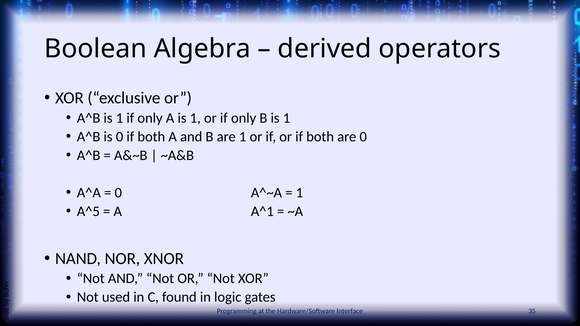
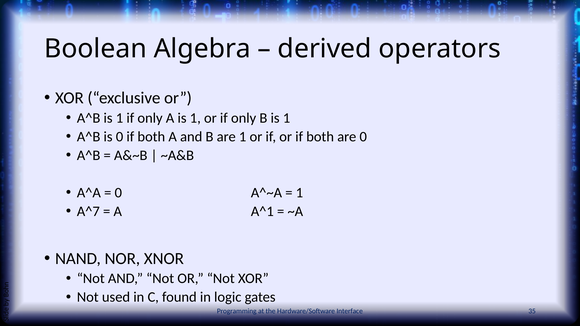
A^5: A^5 -> A^7
